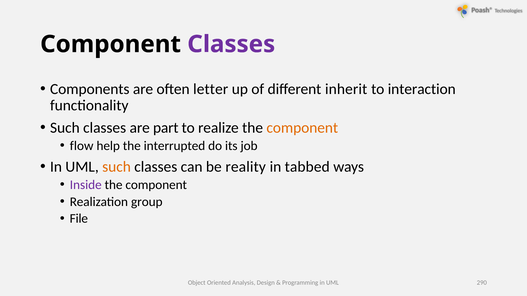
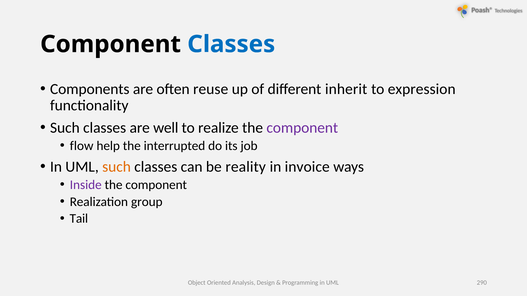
Classes at (231, 44) colour: purple -> blue
letter: letter -> reuse
interaction: interaction -> expression
part: part -> well
component at (302, 128) colour: orange -> purple
tabbed: tabbed -> invoice
File: File -> Tail
